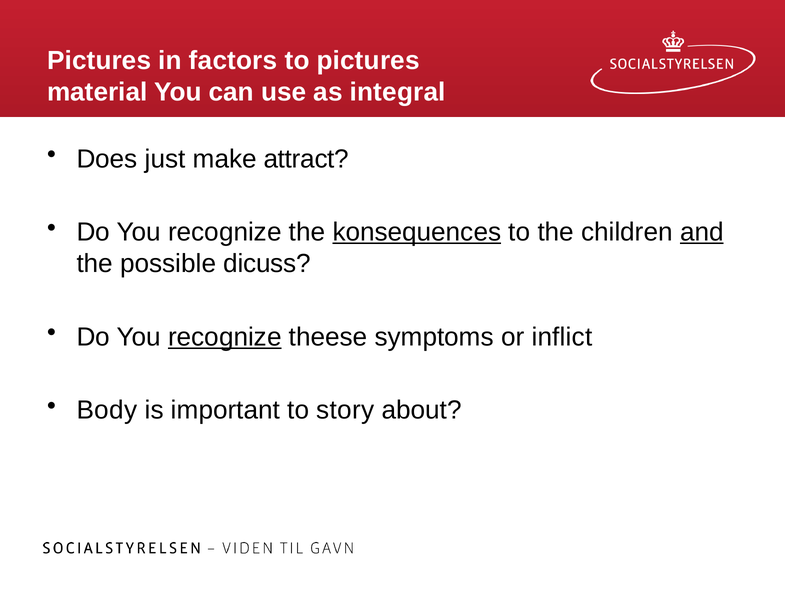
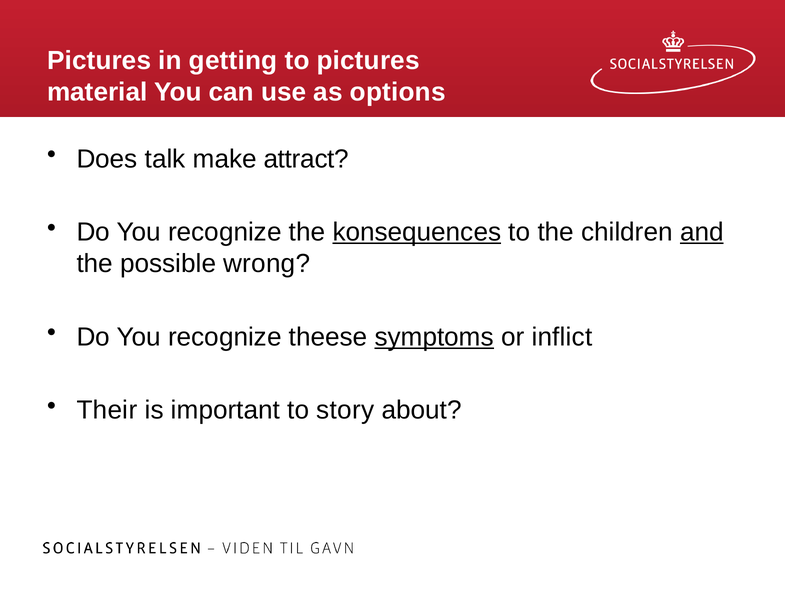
factors: factors -> getting
integral: integral -> options
just: just -> talk
dicuss: dicuss -> wrong
recognize at (225, 337) underline: present -> none
symptoms underline: none -> present
Body: Body -> Their
